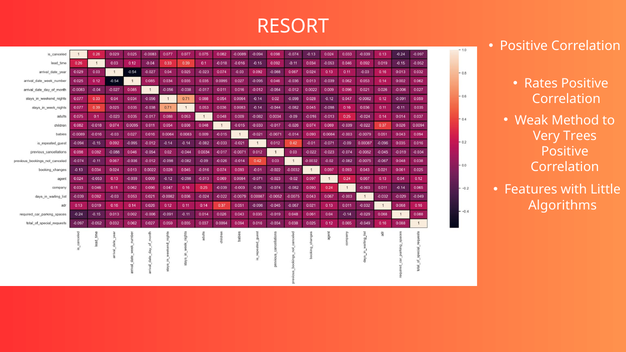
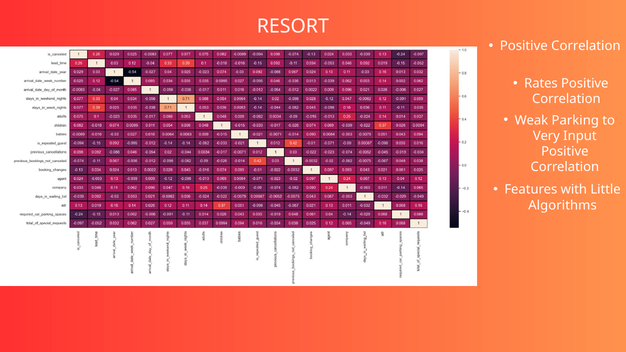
Method: Method -> Parking
Trees: Trees -> Input
